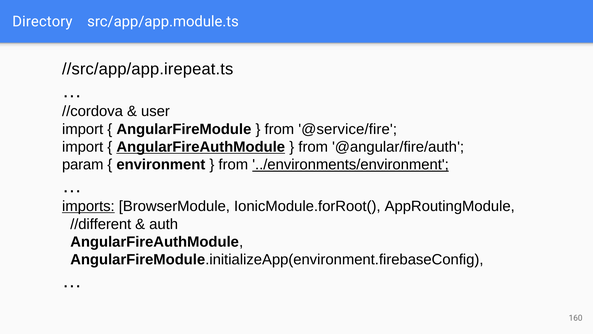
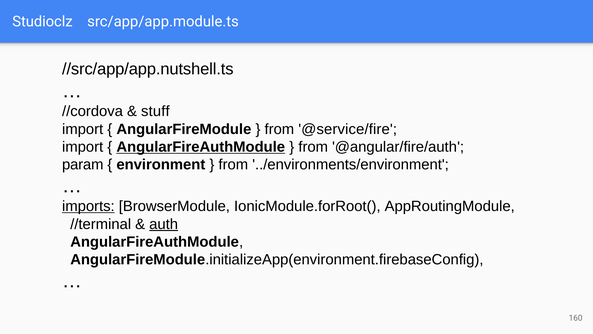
Directory: Directory -> Studioclz
//src/app/app.irepeat.ts: //src/app/app.irepeat.ts -> //src/app/app.nutshell.ts
user: user -> stuff
../environments/environment underline: present -> none
//different: //different -> //terminal
auth underline: none -> present
